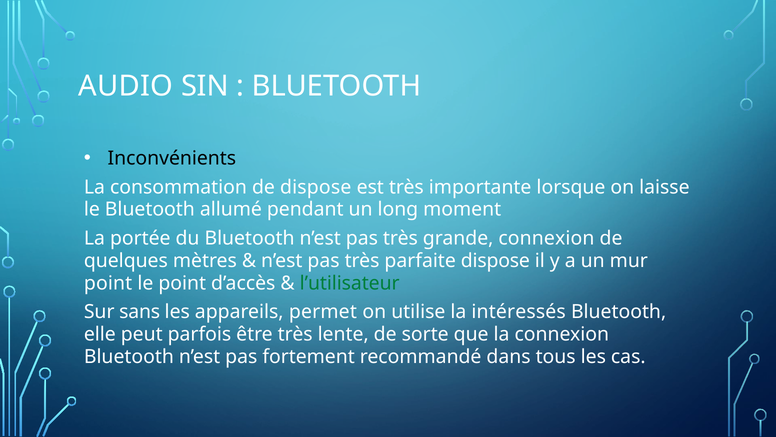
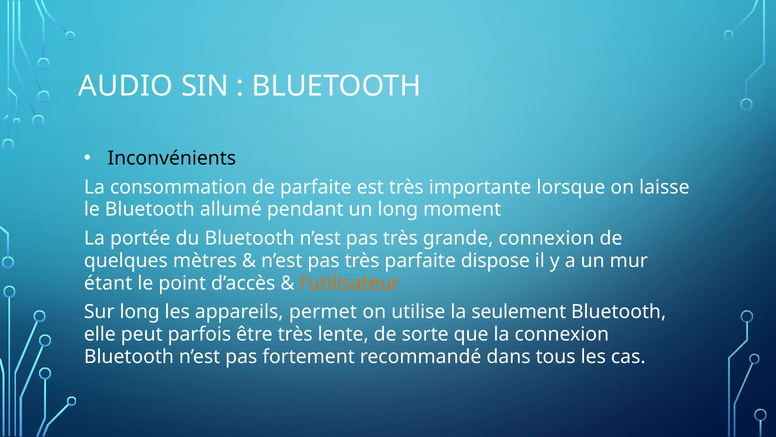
de dispose: dispose -> parfaite
point at (108, 283): point -> étant
l’utilisateur colour: green -> orange
Sur sans: sans -> long
intéressés: intéressés -> seulement
